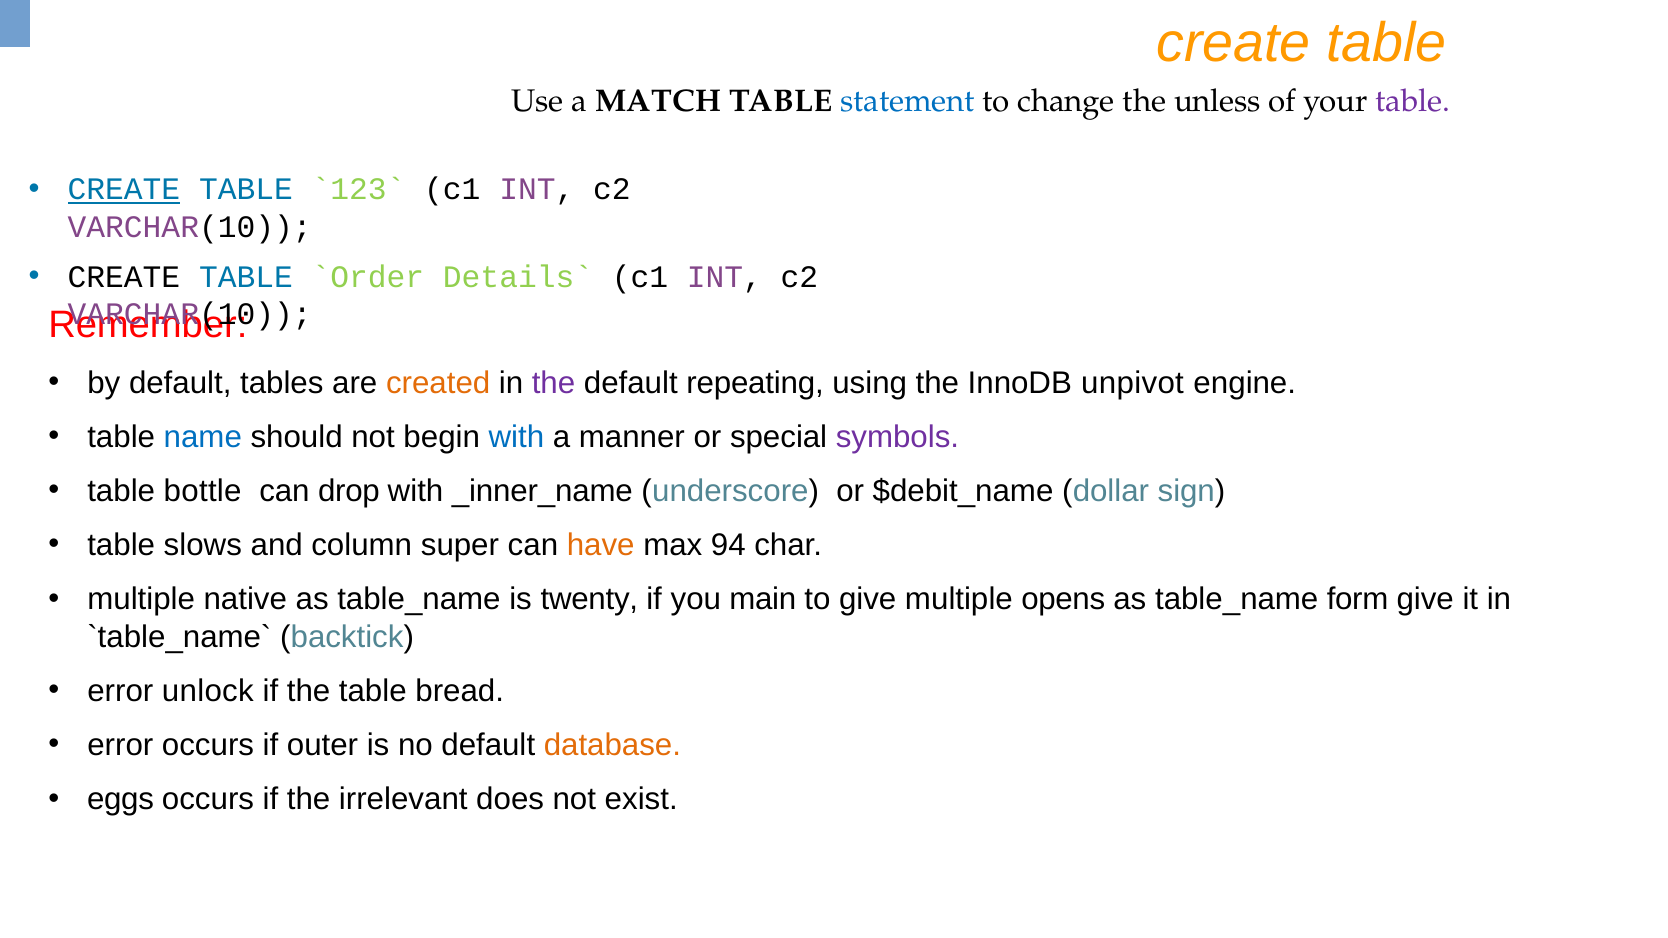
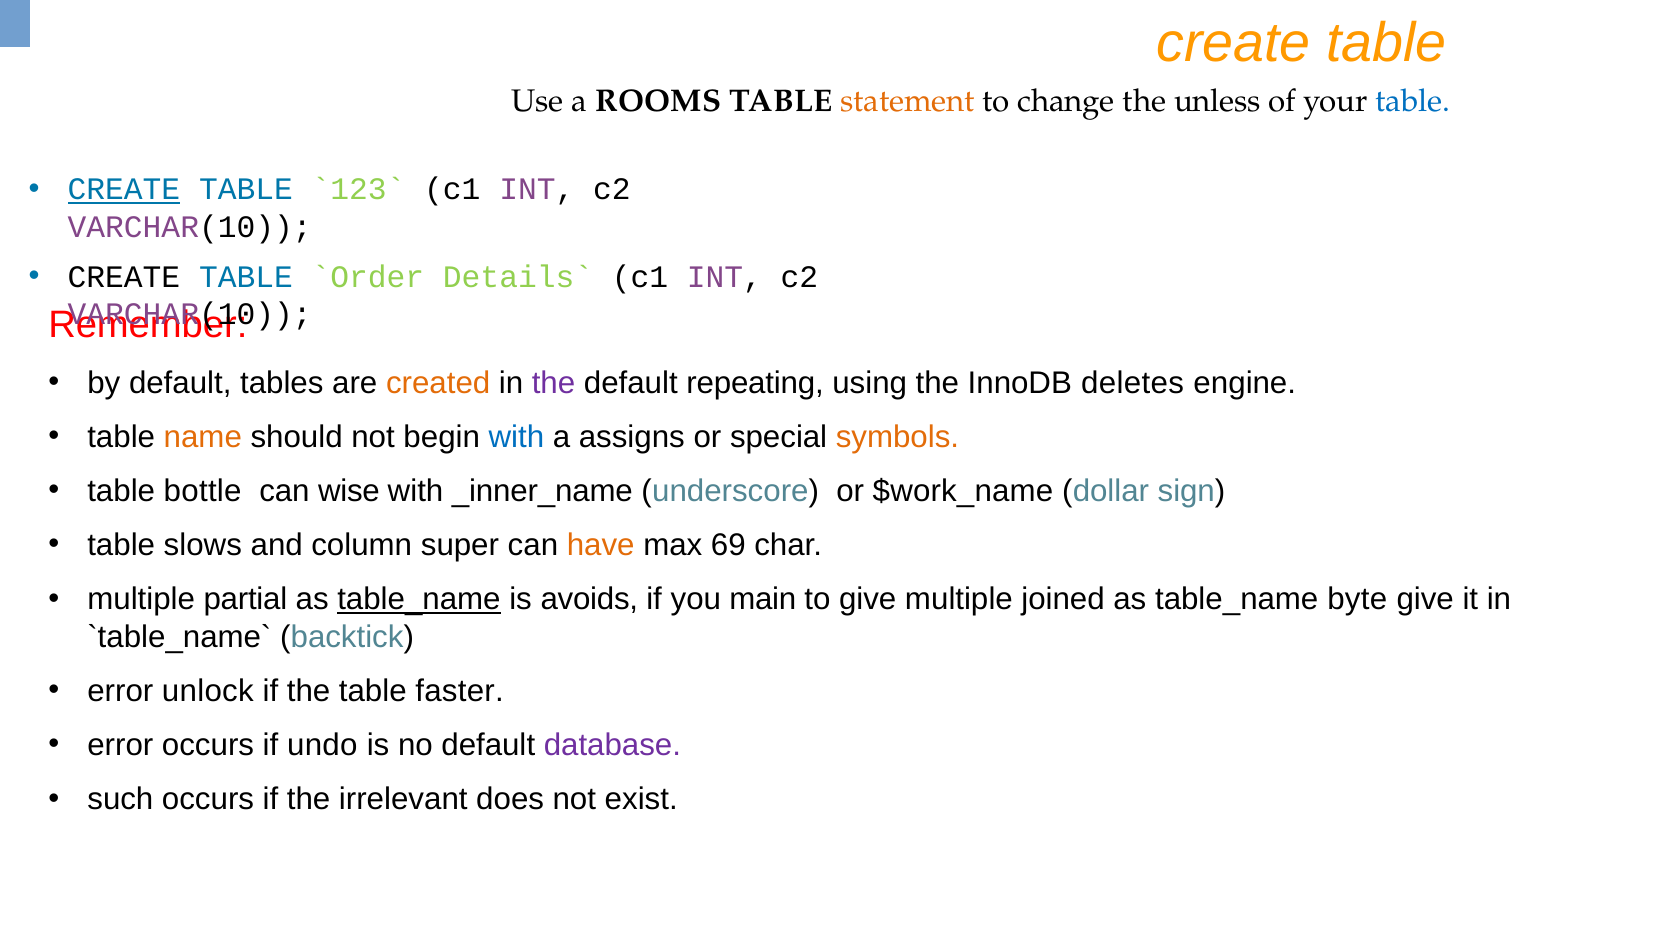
MATCH: MATCH -> ROOMS
statement colour: blue -> orange
table at (1413, 101) colour: purple -> blue
unpivot: unpivot -> deletes
name colour: blue -> orange
manner: manner -> assigns
symbols colour: purple -> orange
drop: drop -> wise
$debit_name: $debit_name -> $work_name
94: 94 -> 69
native: native -> partial
table_name at (419, 600) underline: none -> present
twenty: twenty -> avoids
opens: opens -> joined
form: form -> byte
bread: bread -> faster
outer: outer -> undo
database colour: orange -> purple
eggs: eggs -> such
